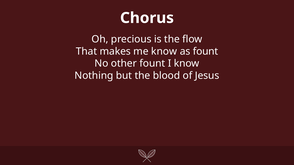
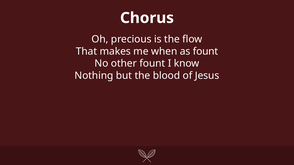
me know: know -> when
